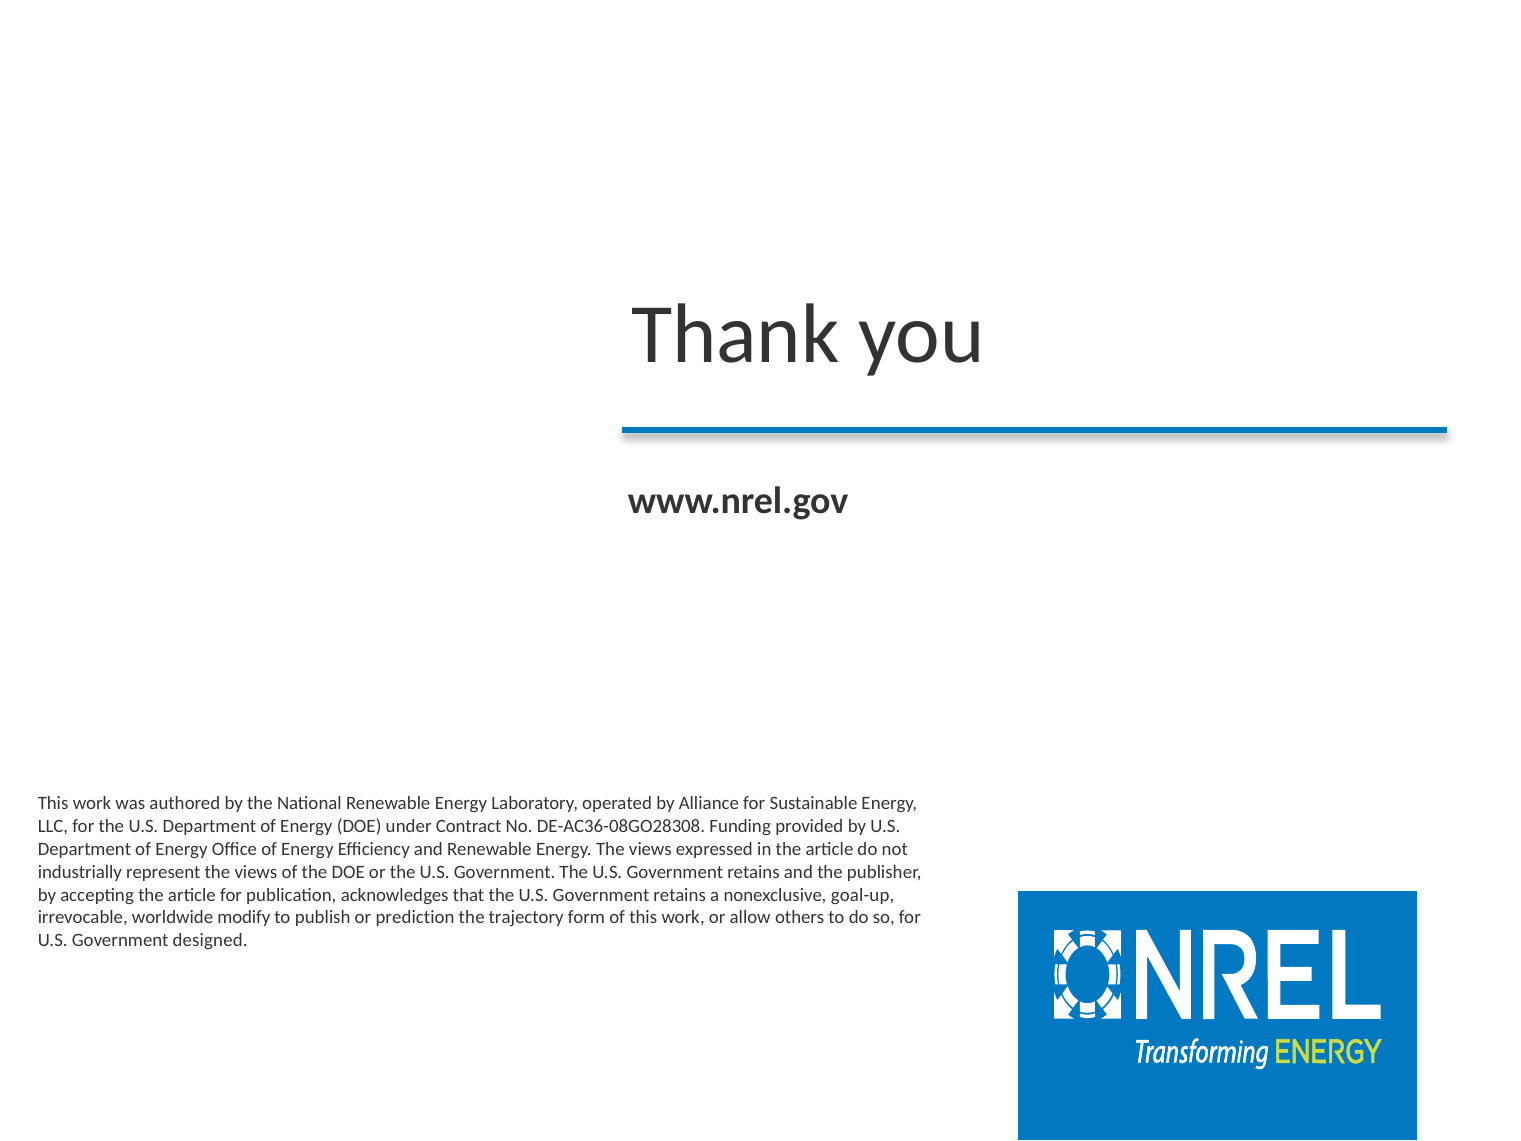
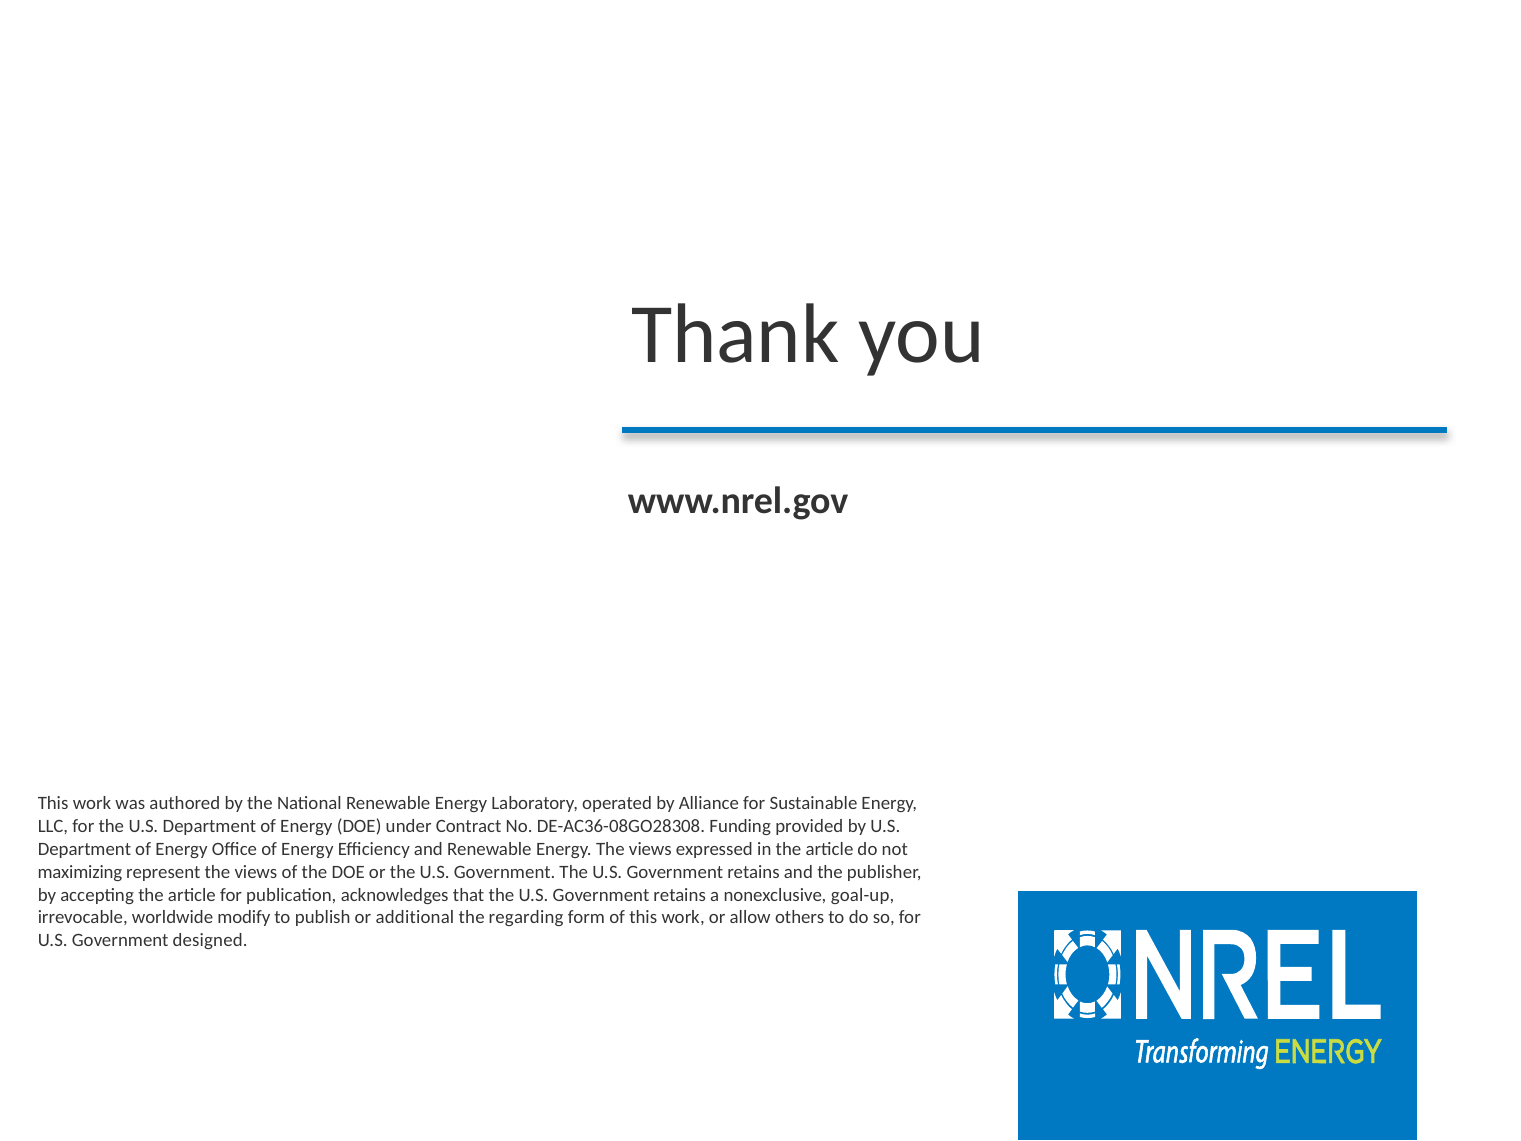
industrially: industrially -> maximizing
prediction: prediction -> additional
trajectory: trajectory -> regarding
